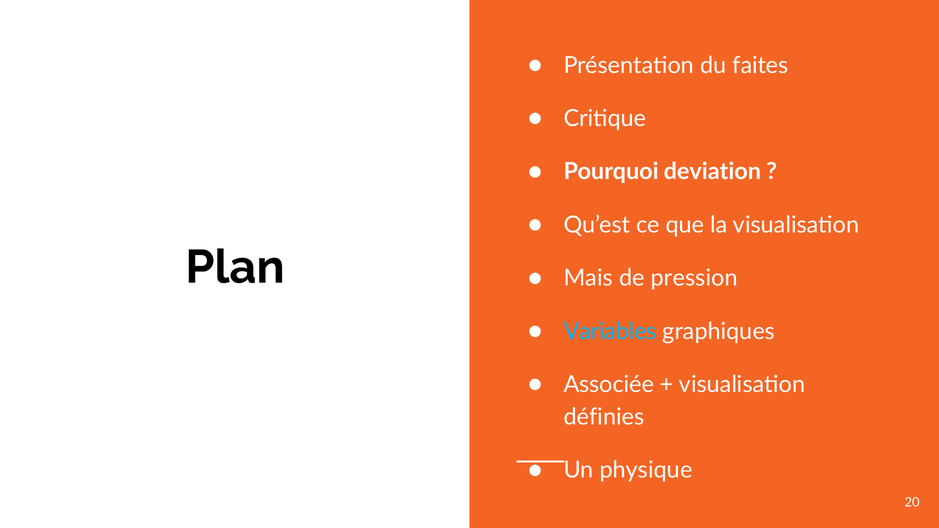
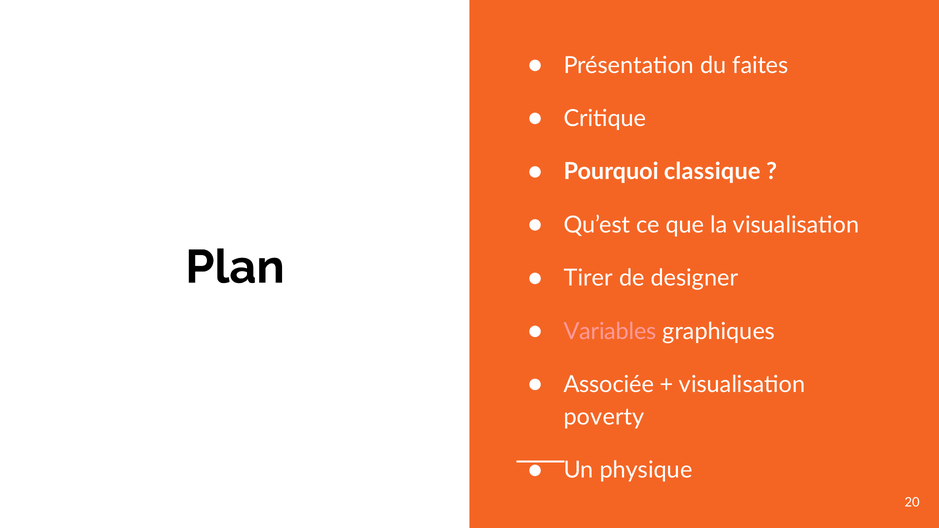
deviation: deviation -> classique
Mais: Mais -> Tirer
pression: pression -> designer
Variables colour: light blue -> pink
définies: définies -> poverty
